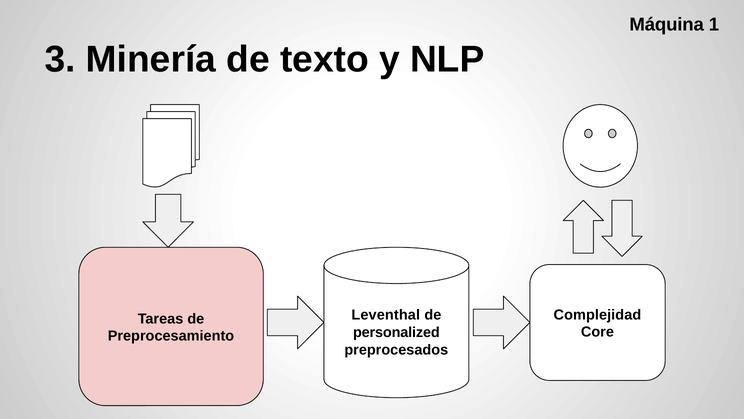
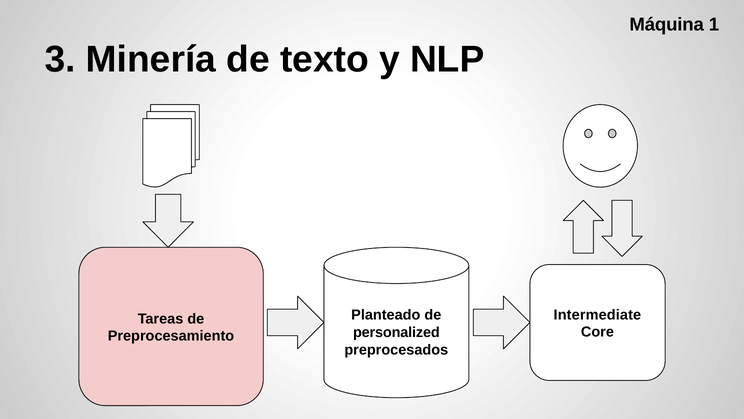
Complejidad: Complejidad -> Intermediate
Leventhal: Leventhal -> Planteado
